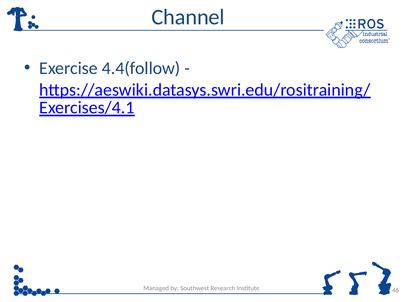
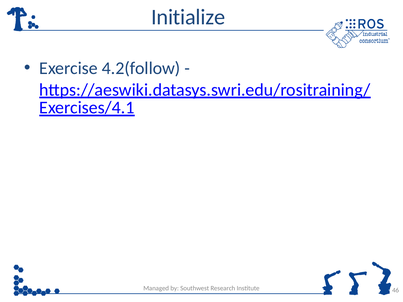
Channel: Channel -> Initialize
4.4(follow: 4.4(follow -> 4.2(follow
